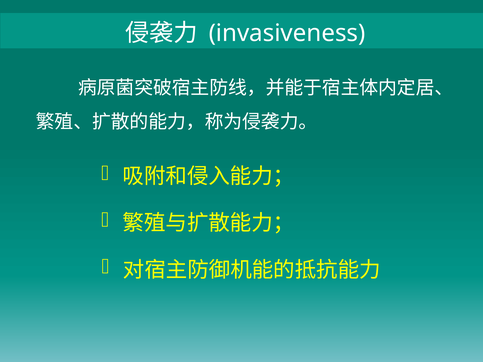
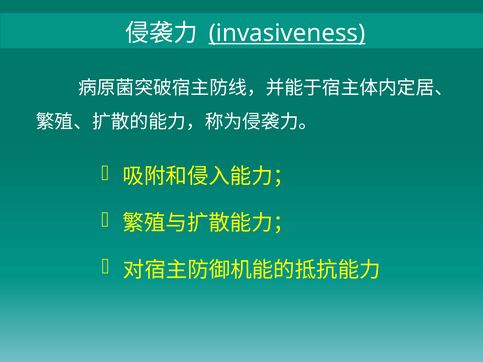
invasiveness underline: none -> present
